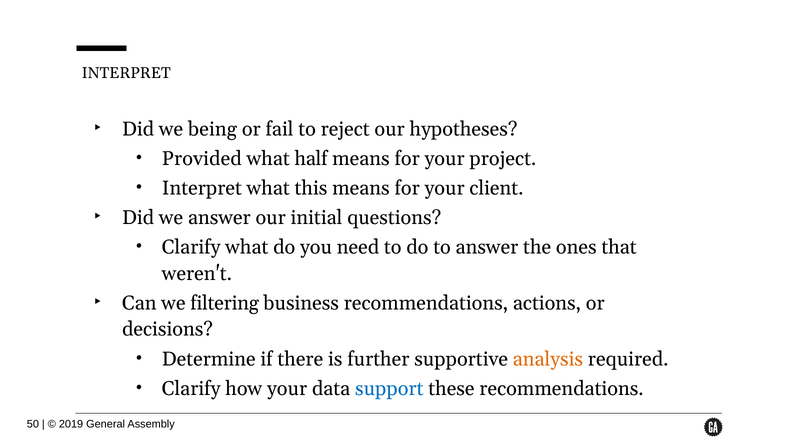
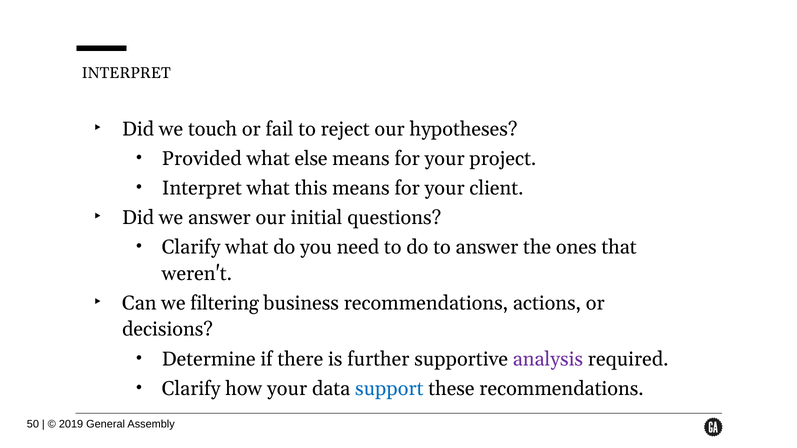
being: being -> touch
half: half -> else
analysis colour: orange -> purple
